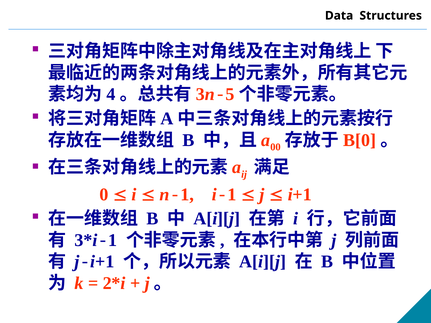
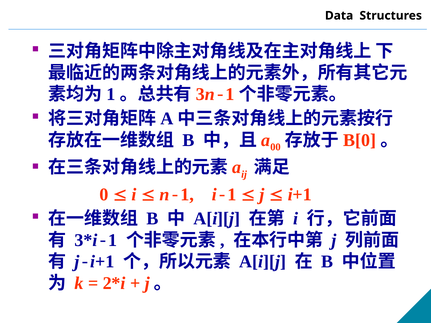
4 at (111, 94): 4 -> 1
5 at (230, 94): 5 -> 1
